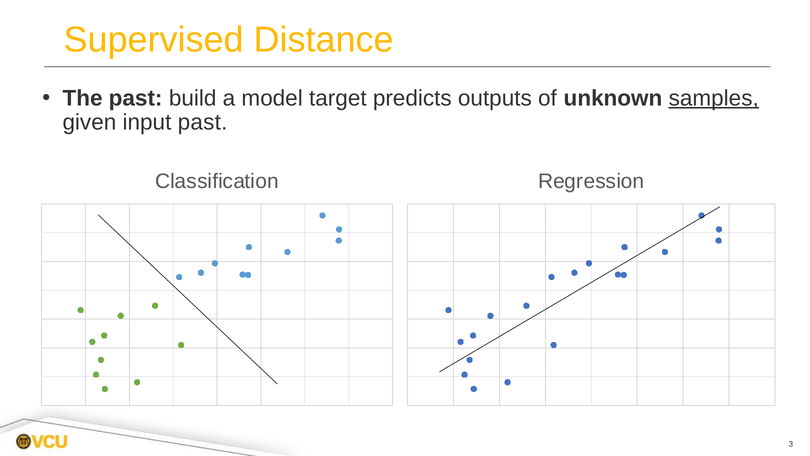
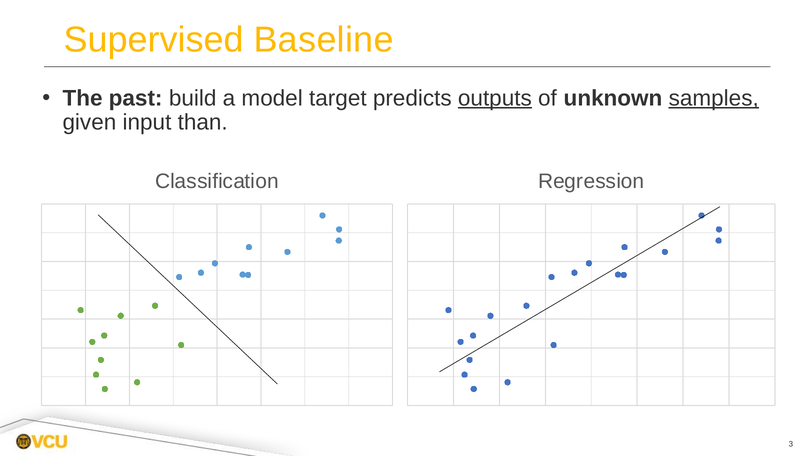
Distance: Distance -> Baseline
outputs underline: none -> present
input past: past -> than
